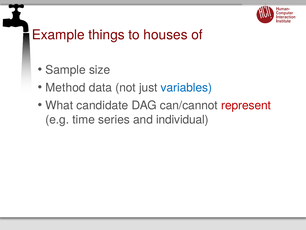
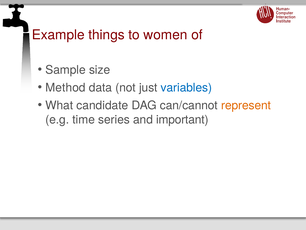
houses: houses -> women
represent colour: red -> orange
individual: individual -> important
